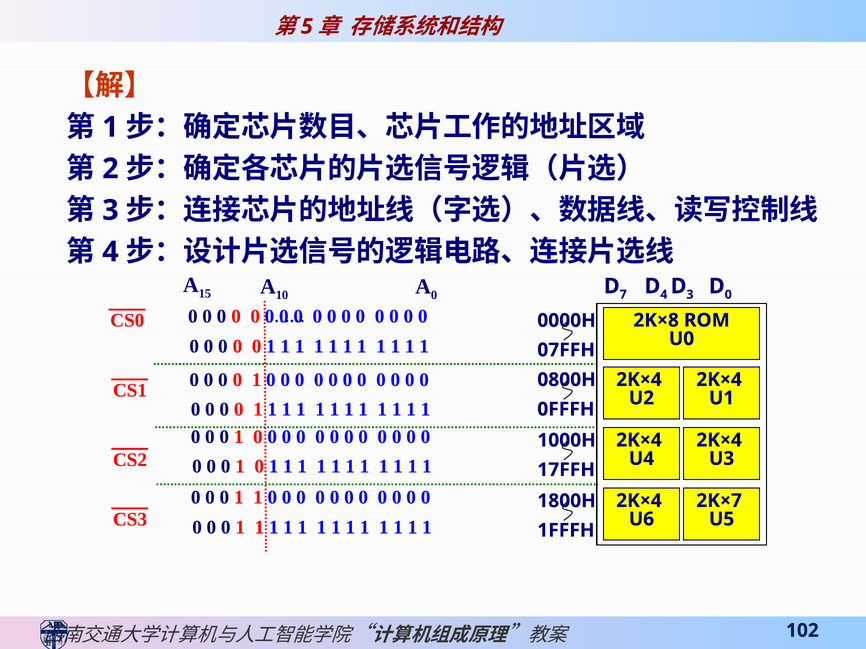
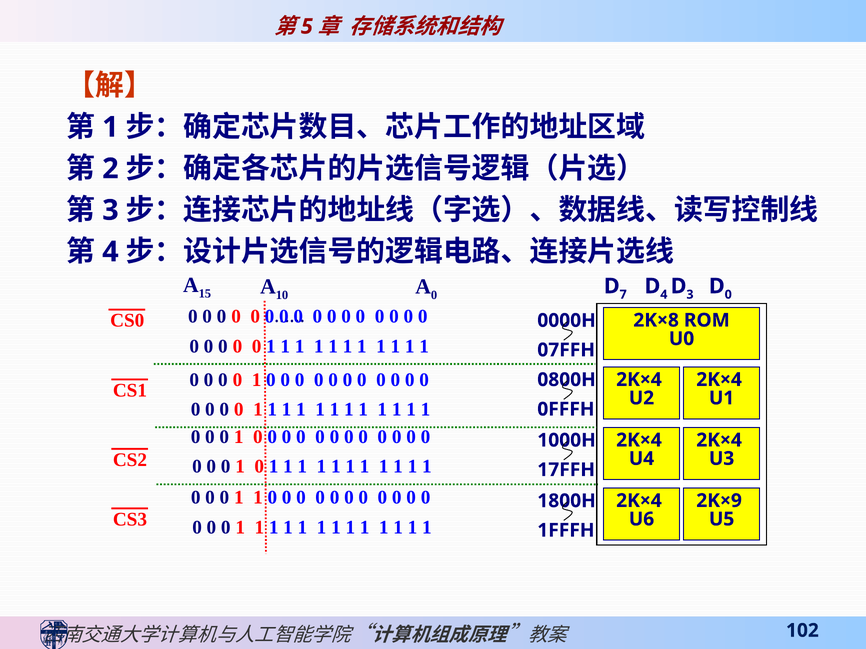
2K×7: 2K×7 -> 2K×9
